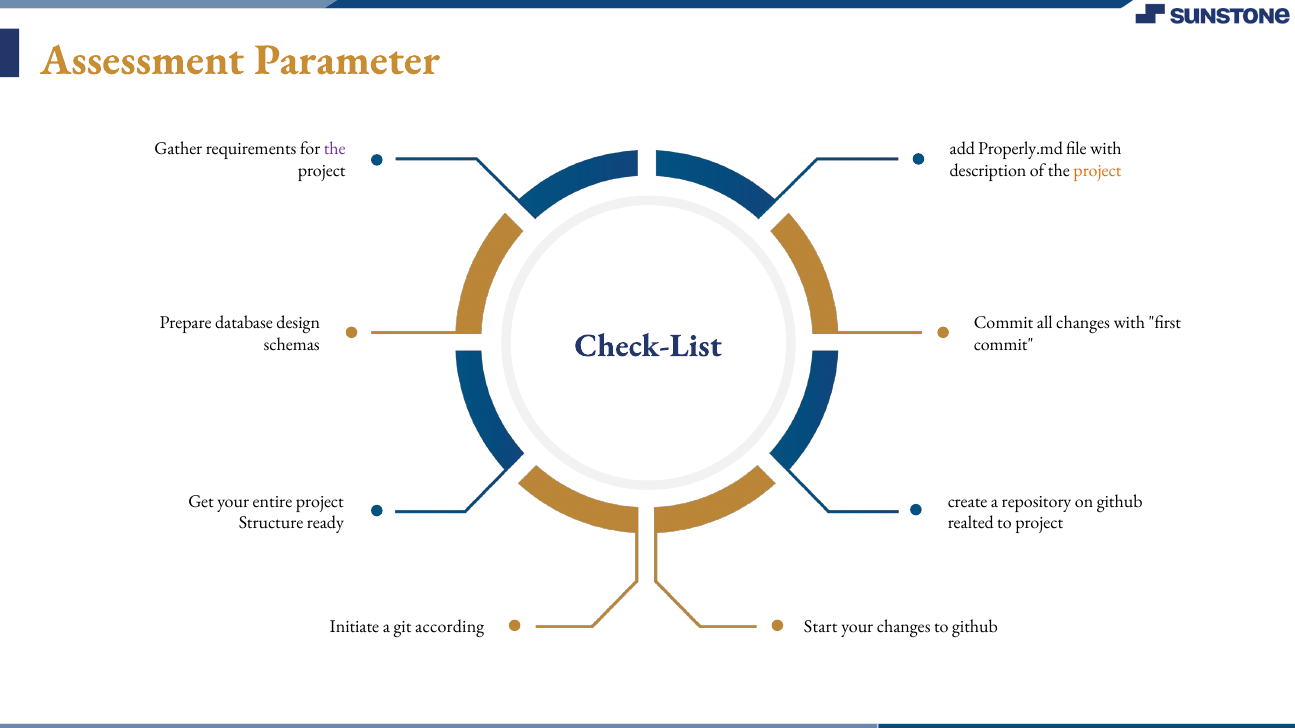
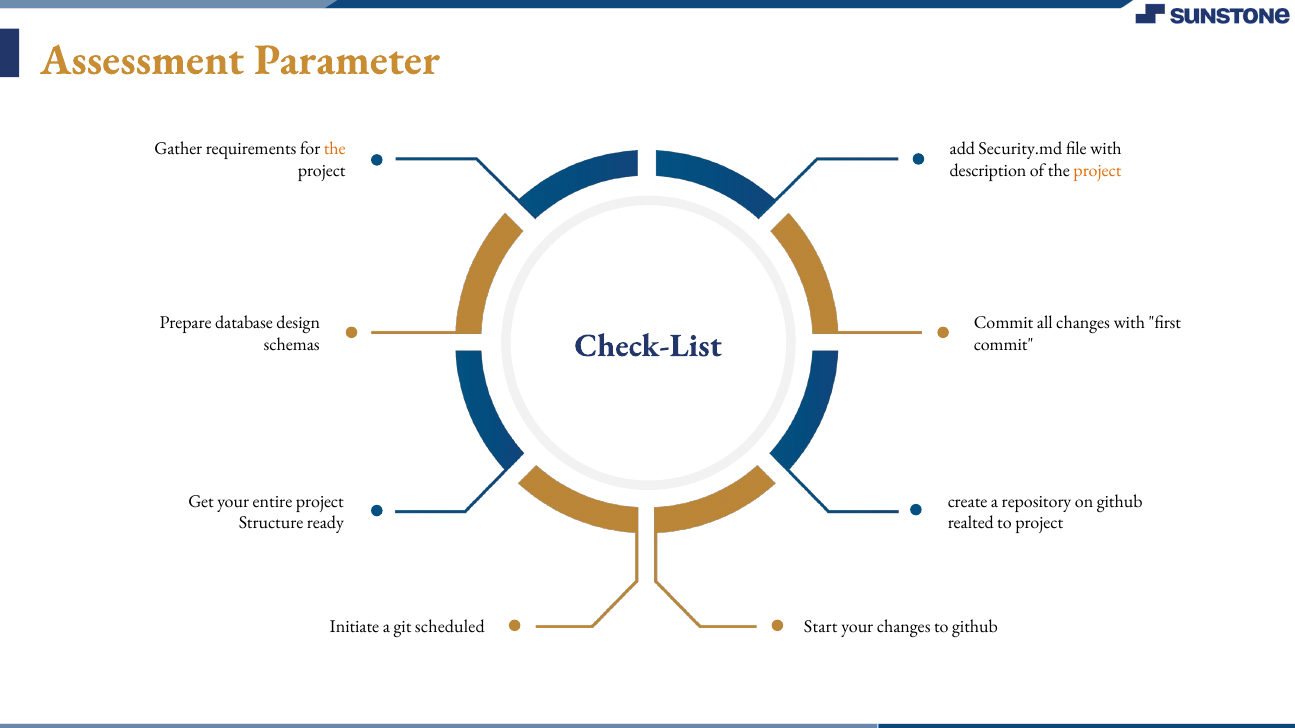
the at (335, 149) colour: purple -> orange
Properly.md: Properly.md -> Security.md
according: according -> scheduled
